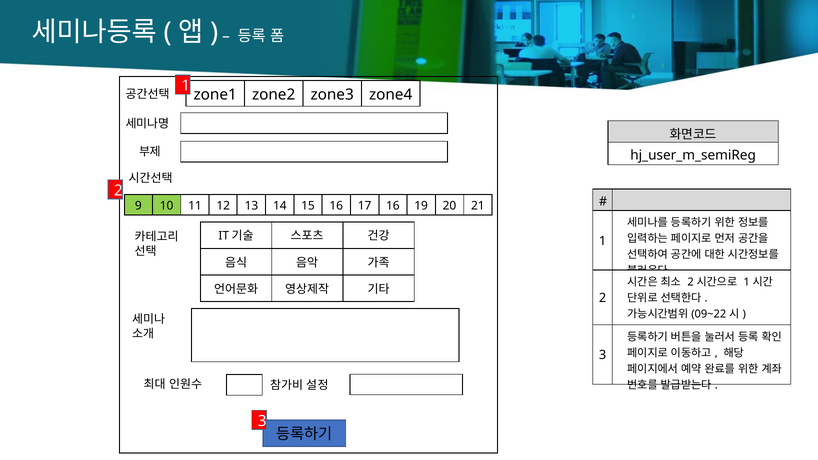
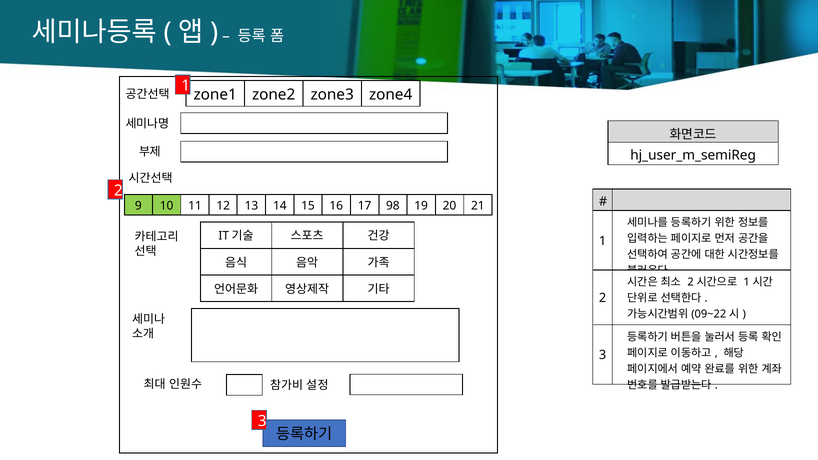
17 16: 16 -> 98
